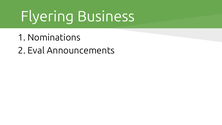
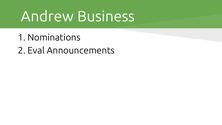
Flyering: Flyering -> Andrew
